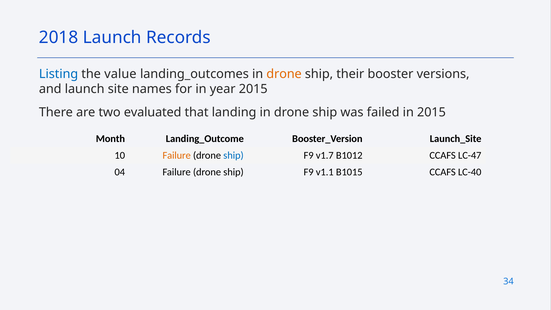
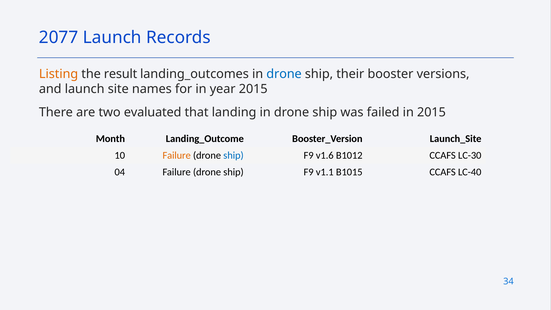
2018: 2018 -> 2077
Listing colour: blue -> orange
value: value -> result
drone at (284, 74) colour: orange -> blue
v1.7: v1.7 -> v1.6
LC-47: LC-47 -> LC-30
